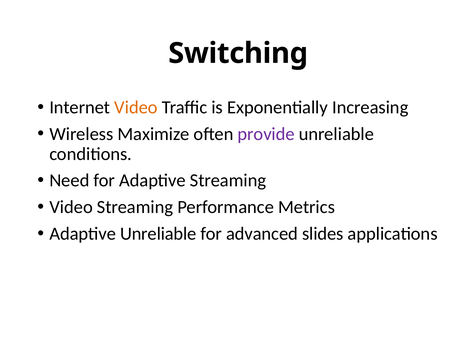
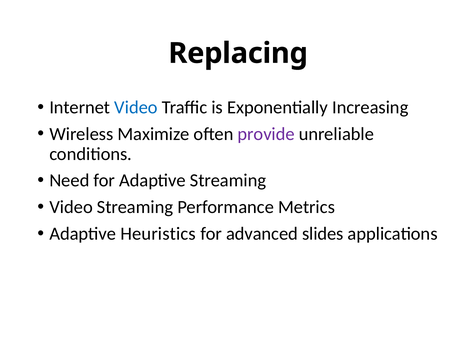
Switching: Switching -> Replacing
Video at (136, 107) colour: orange -> blue
Adaptive Unreliable: Unreliable -> Heuristics
